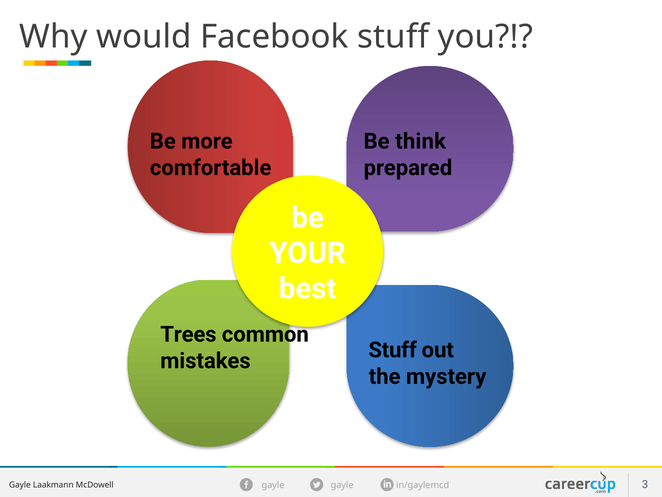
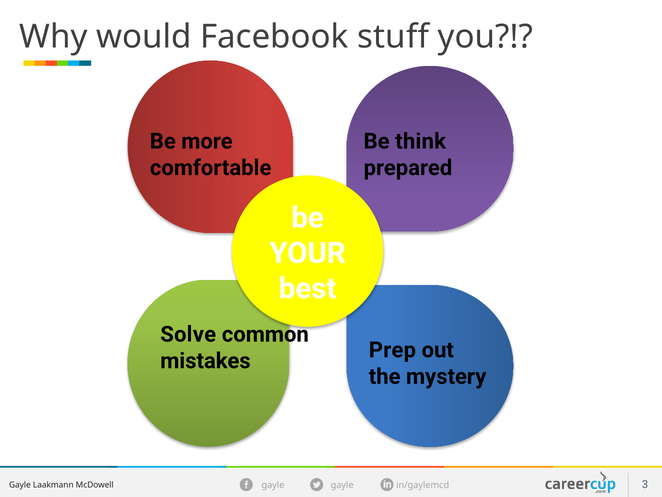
Trees: Trees -> Solve
Stuff at (393, 350): Stuff -> Prep
